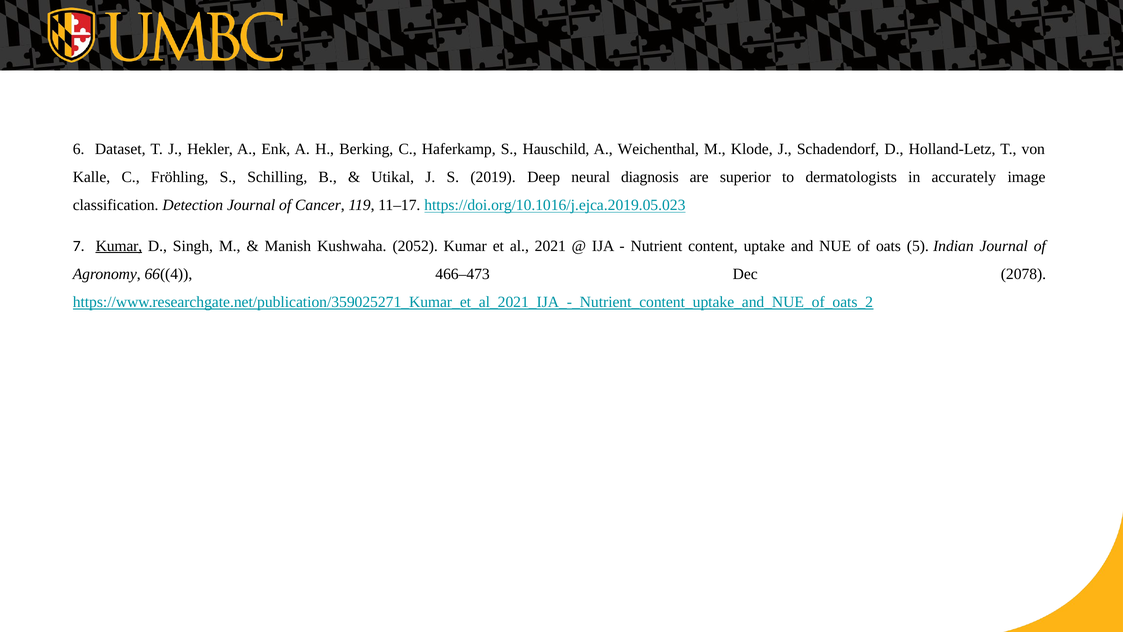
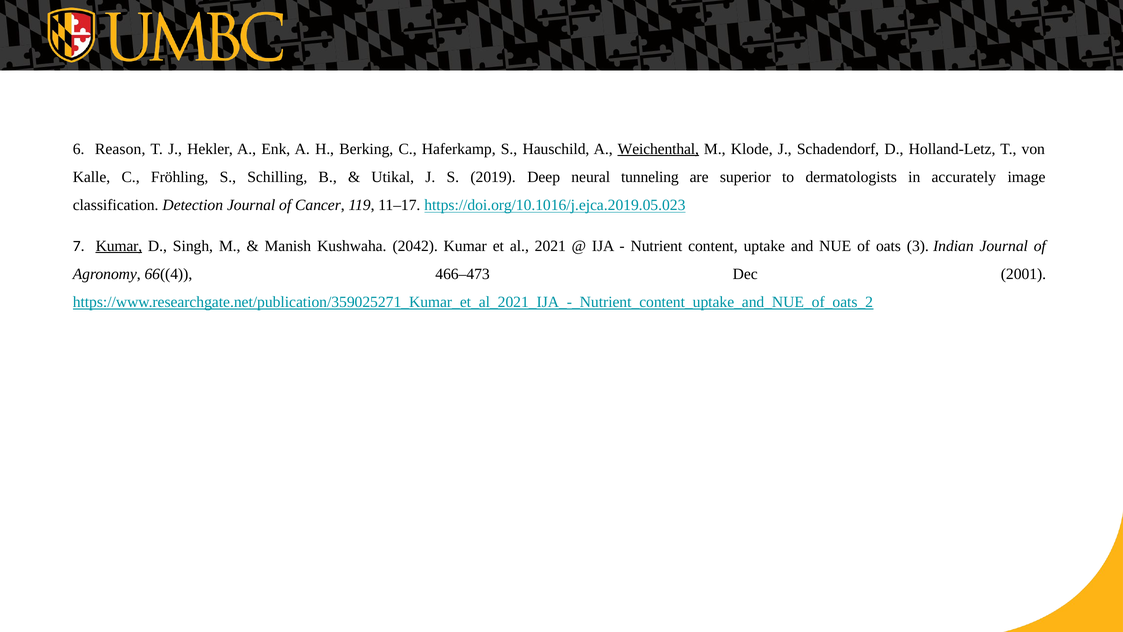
Dataset: Dataset -> Reason
Weichenthal underline: none -> present
diagnosis: diagnosis -> tunneling
2052: 2052 -> 2042
5: 5 -> 3
2078: 2078 -> 2001
